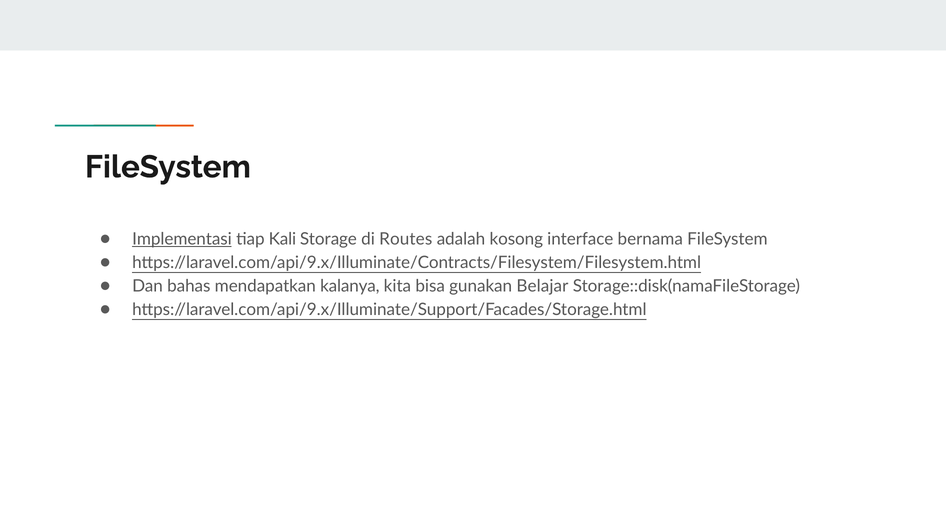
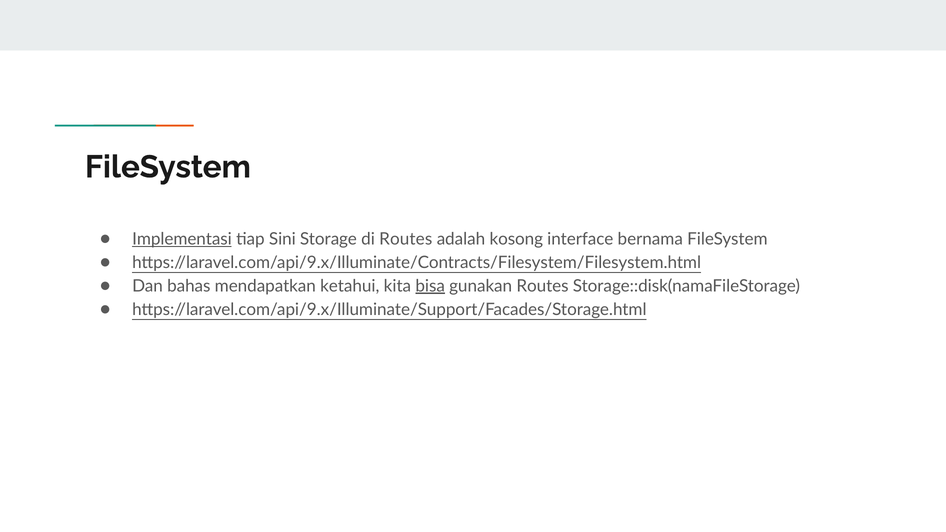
Kali: Kali -> Sini
kalanya: kalanya -> ketahui
bisa underline: none -> present
gunakan Belajar: Belajar -> Routes
